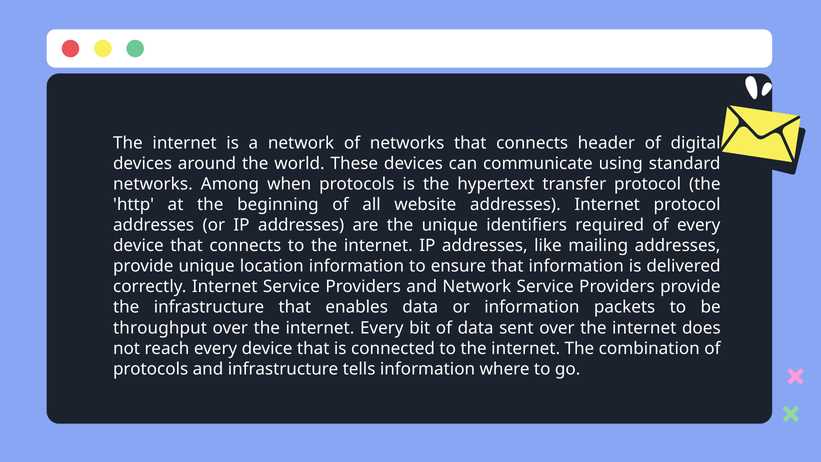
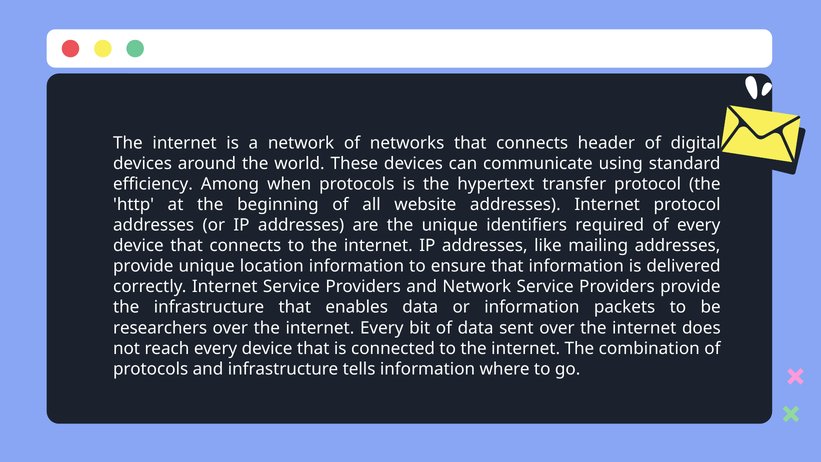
networks at (153, 184): networks -> efficiency
throughput: throughput -> researchers
